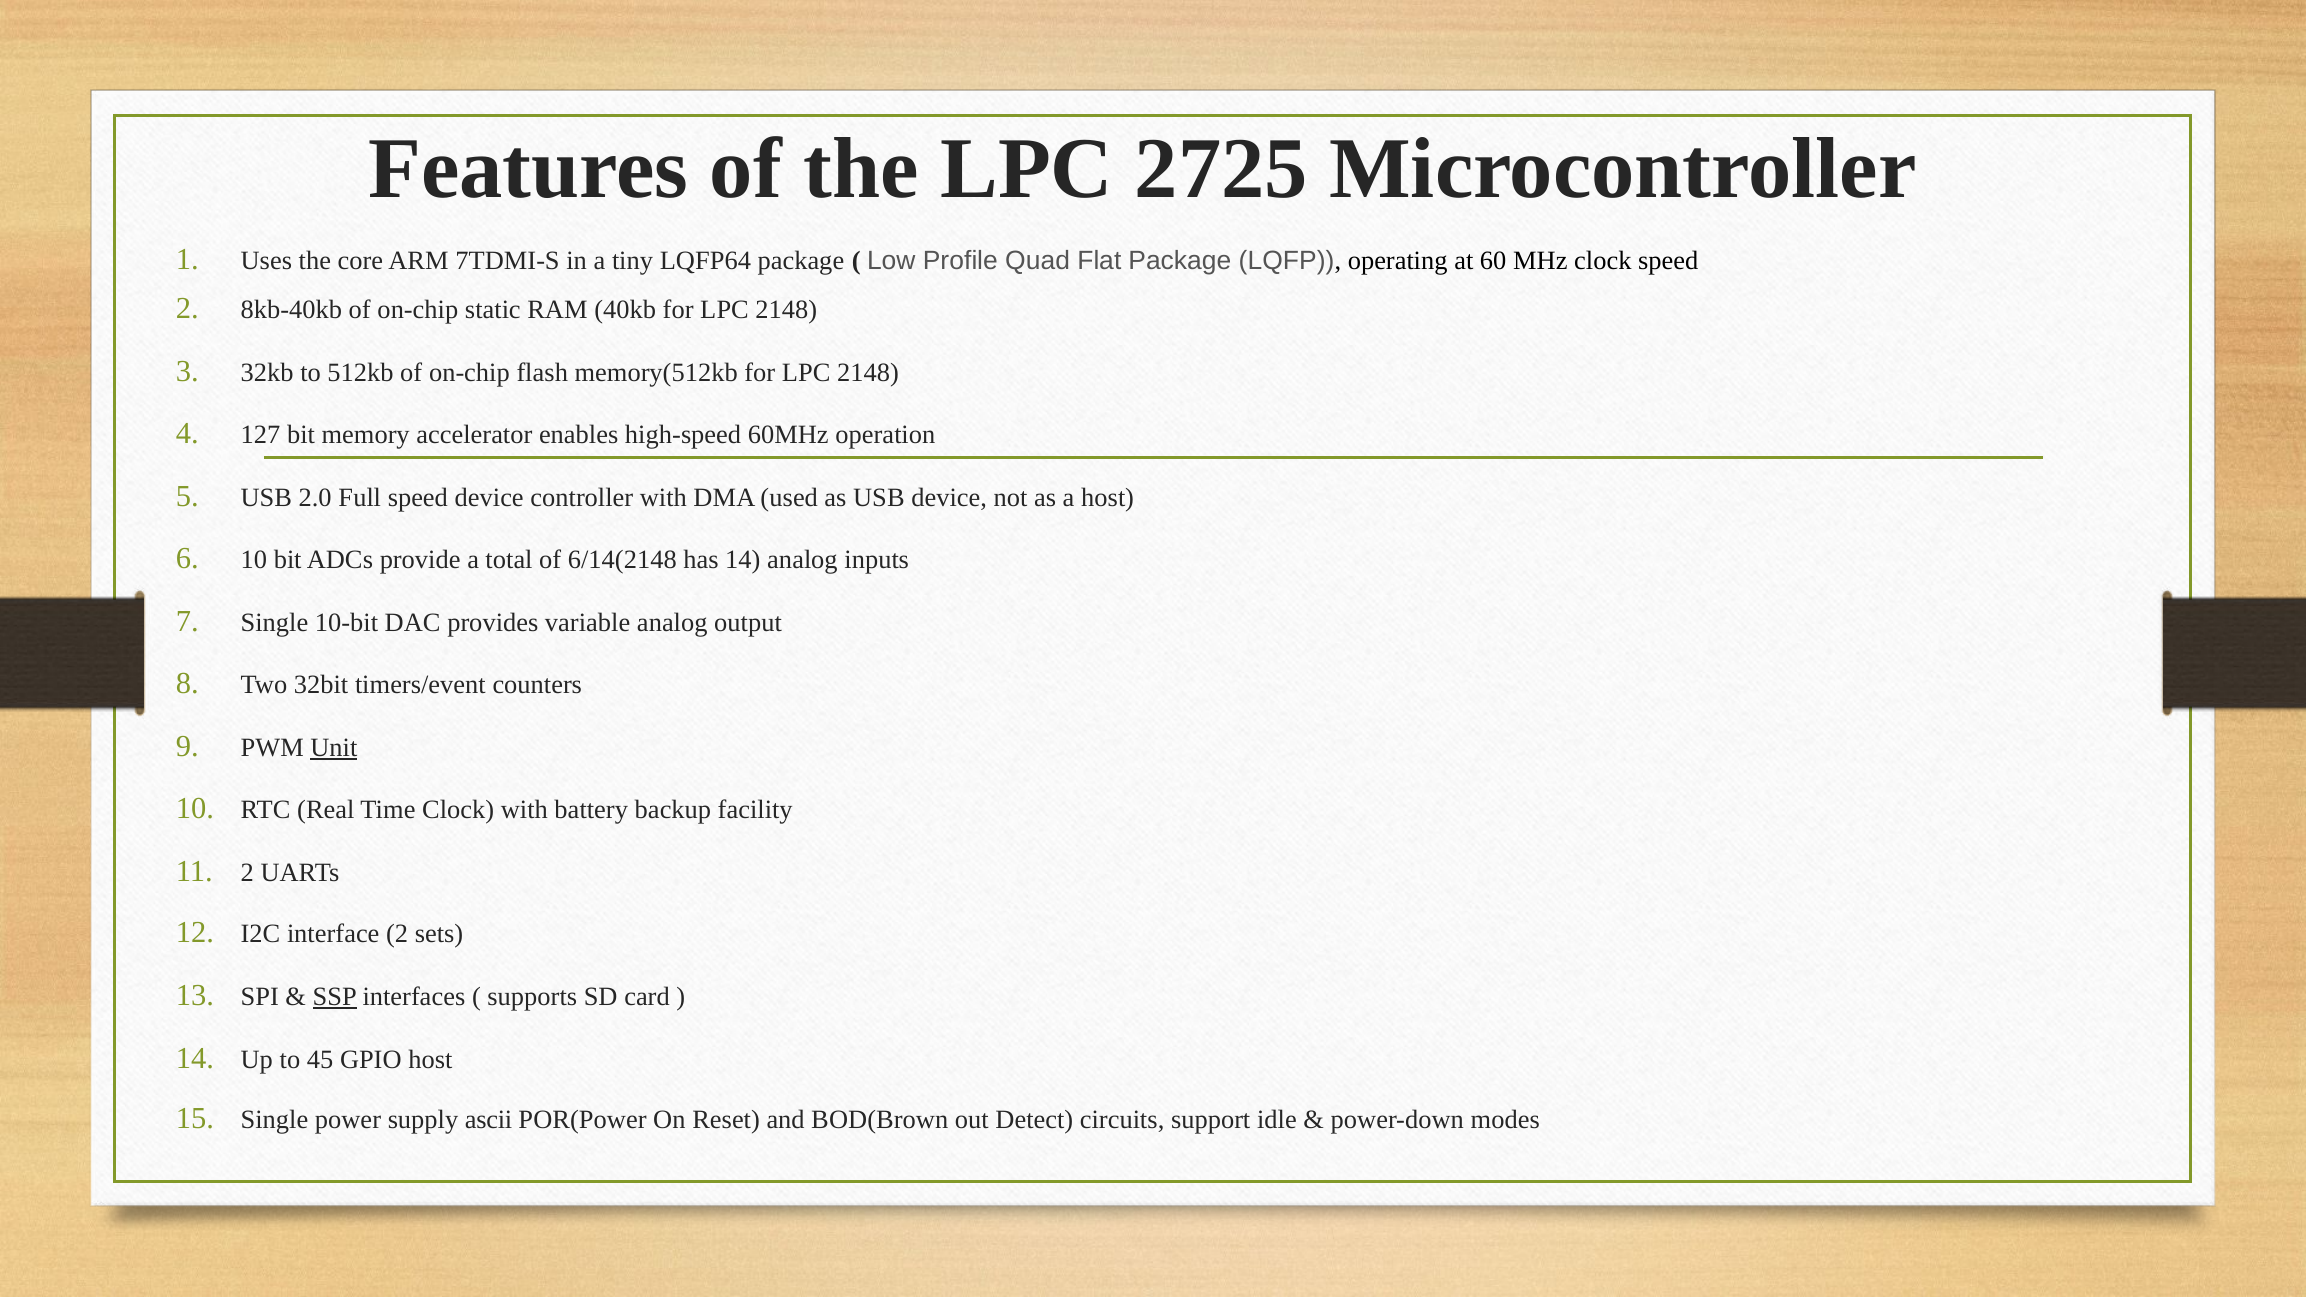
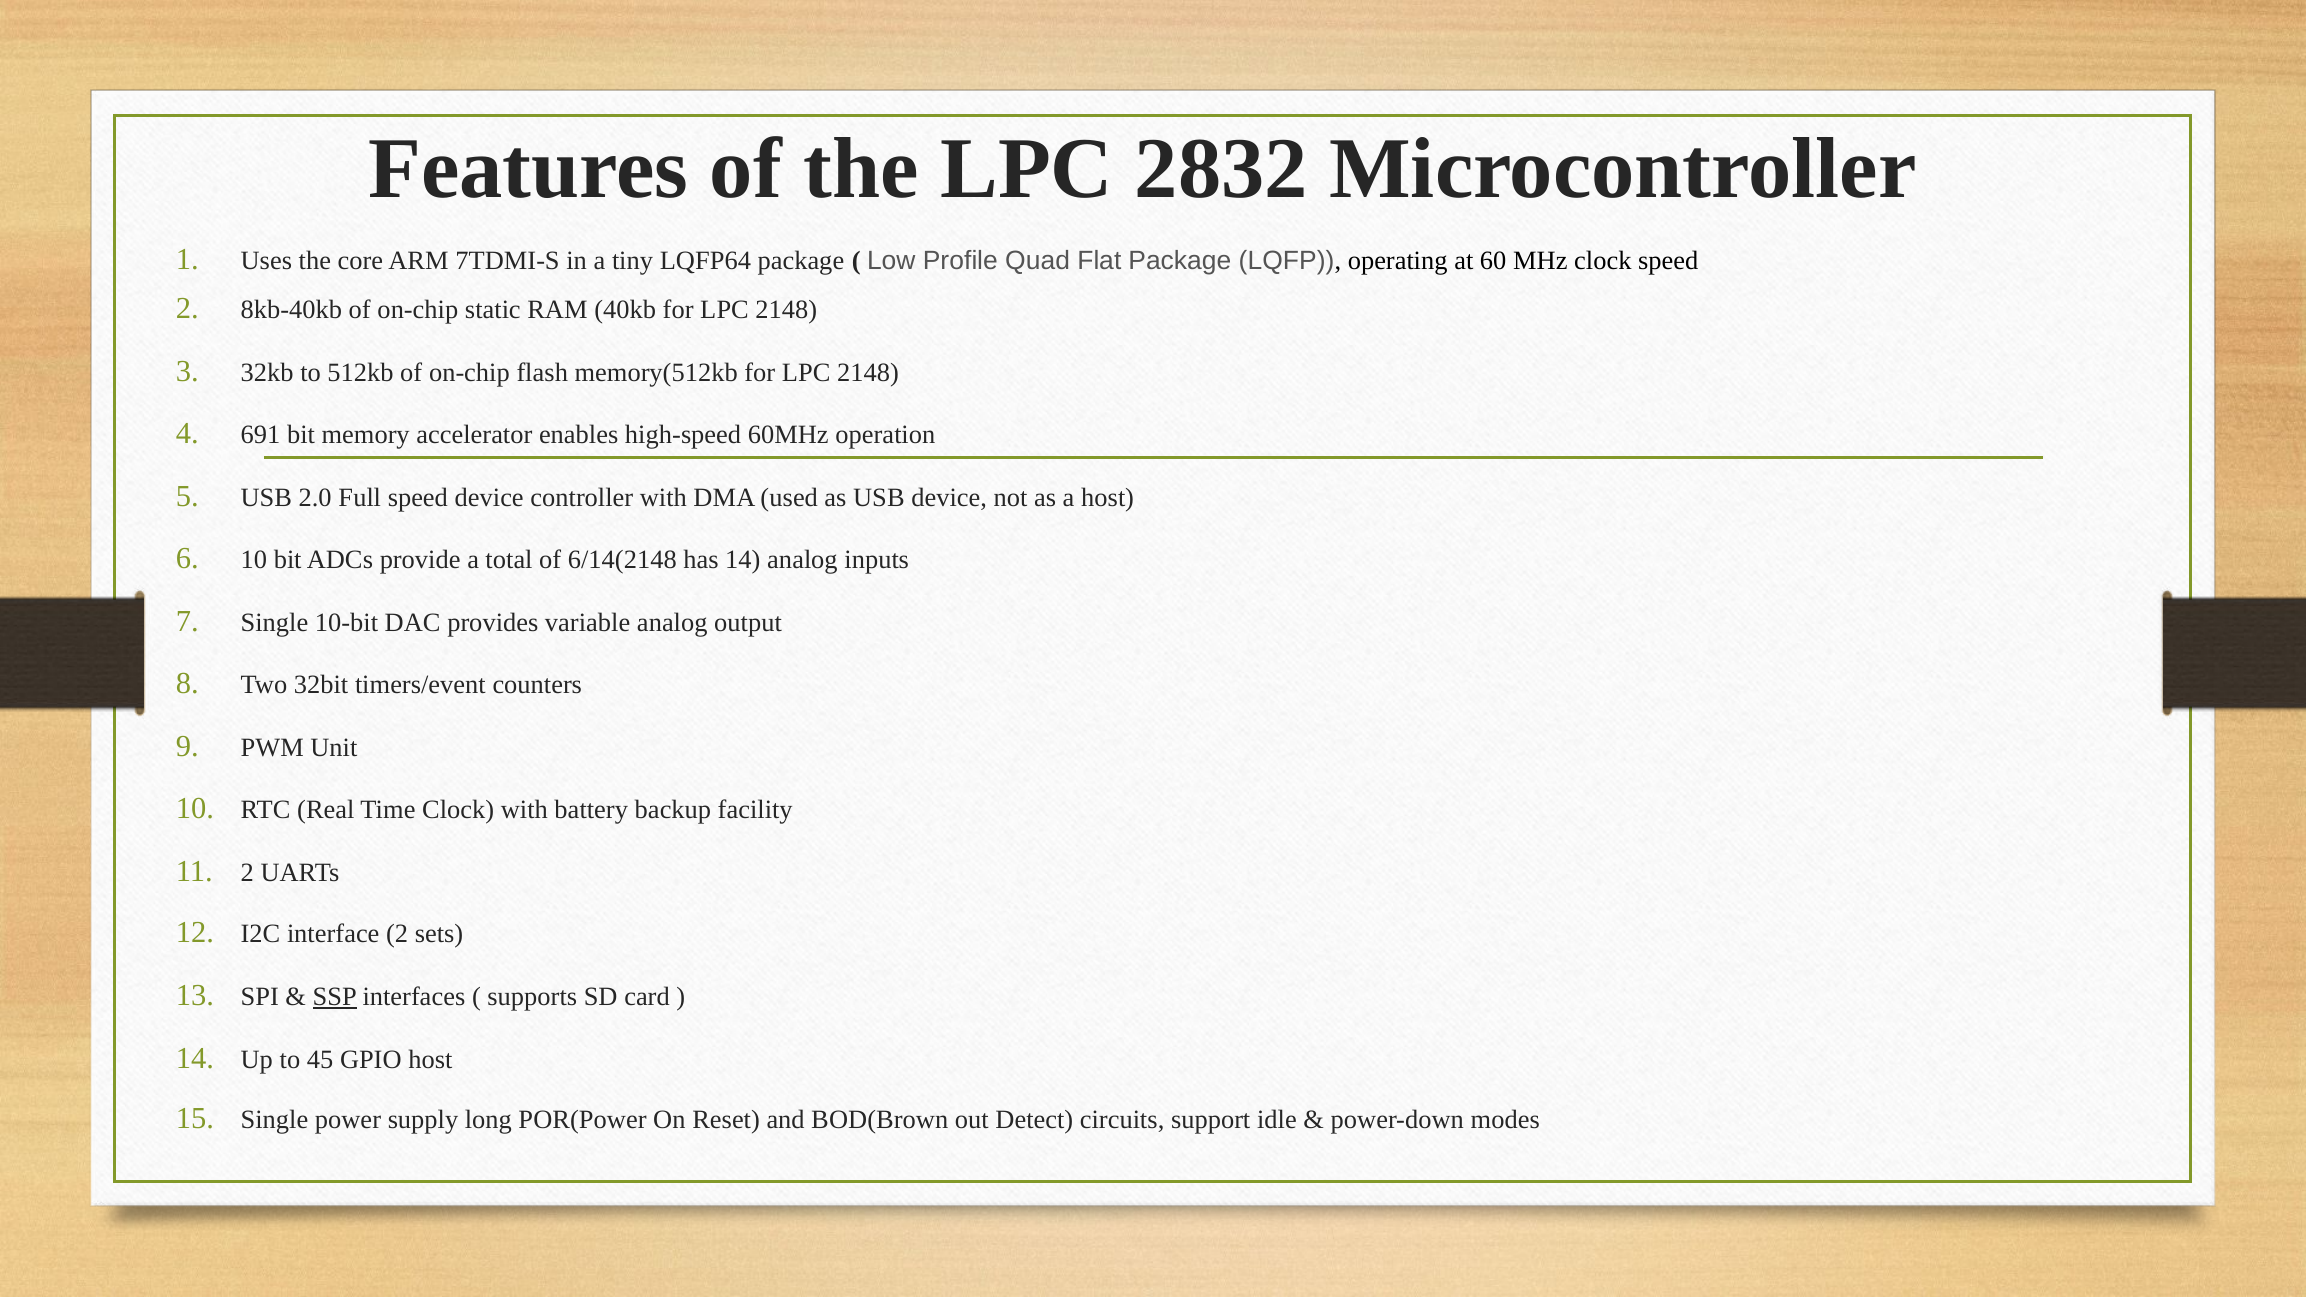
2725: 2725 -> 2832
127: 127 -> 691
Unit underline: present -> none
ascii: ascii -> long
